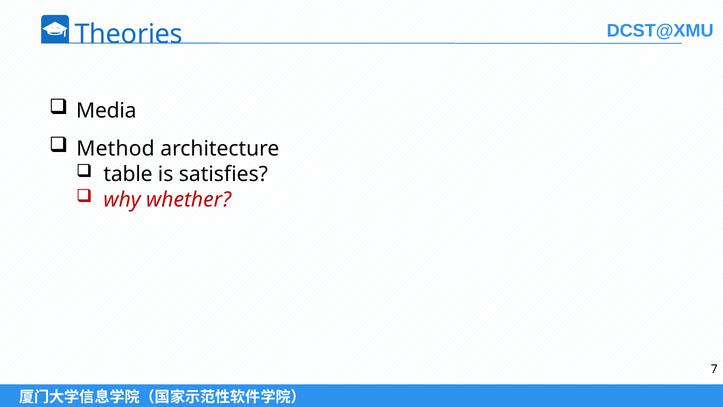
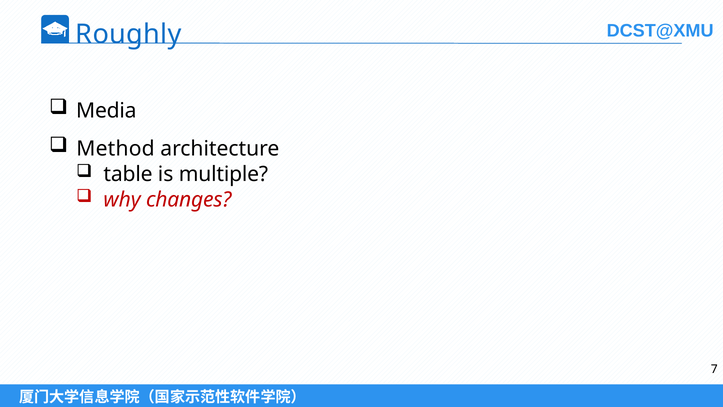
Theories: Theories -> Roughly
satisfies: satisfies -> multiple
whether: whether -> changes
